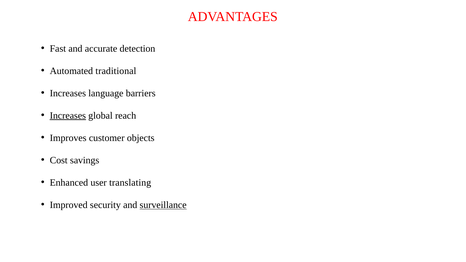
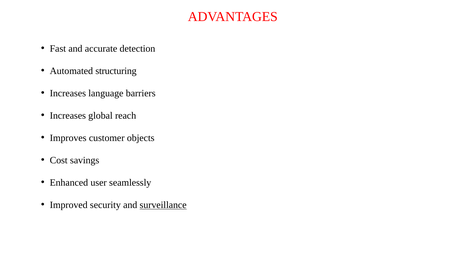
traditional: traditional -> structuring
Increases at (68, 116) underline: present -> none
translating: translating -> seamlessly
